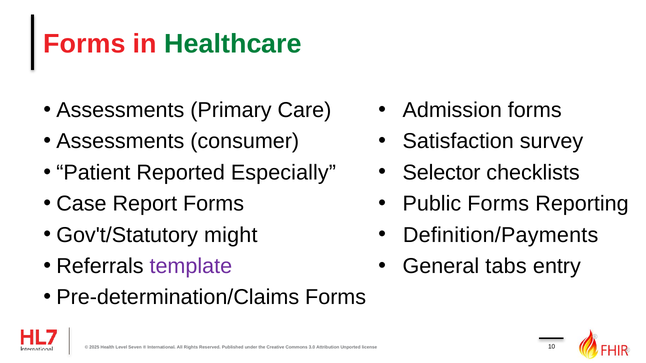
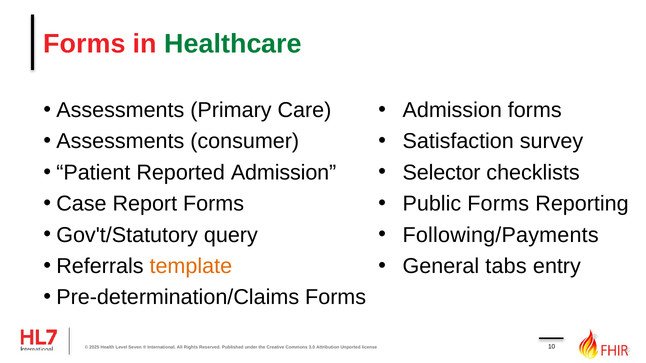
Reported Especially: Especially -> Admission
might: might -> query
Definition/Payments: Definition/Payments -> Following/Payments
template colour: purple -> orange
